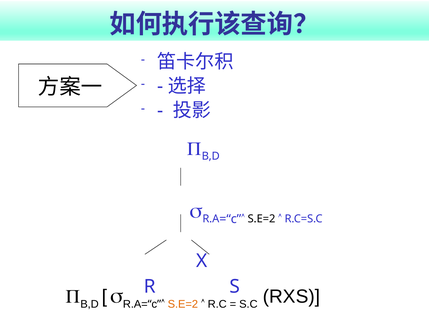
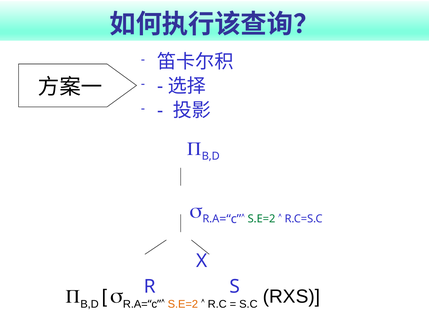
S.E=2 at (261, 219) colour: black -> green
